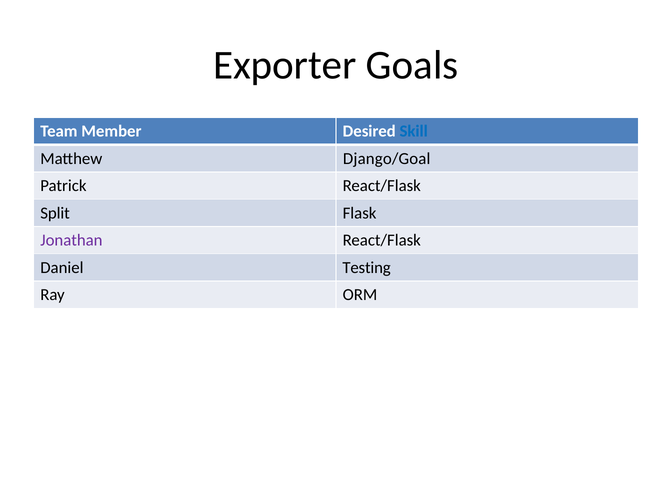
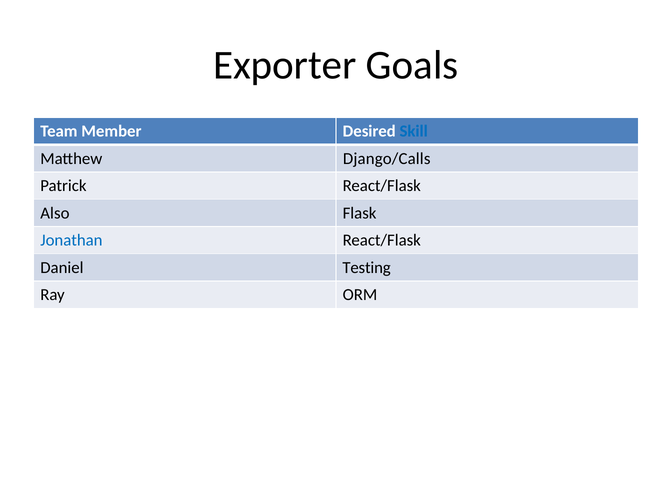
Django/Goal: Django/Goal -> Django/Calls
Split: Split -> Also
Jonathan colour: purple -> blue
